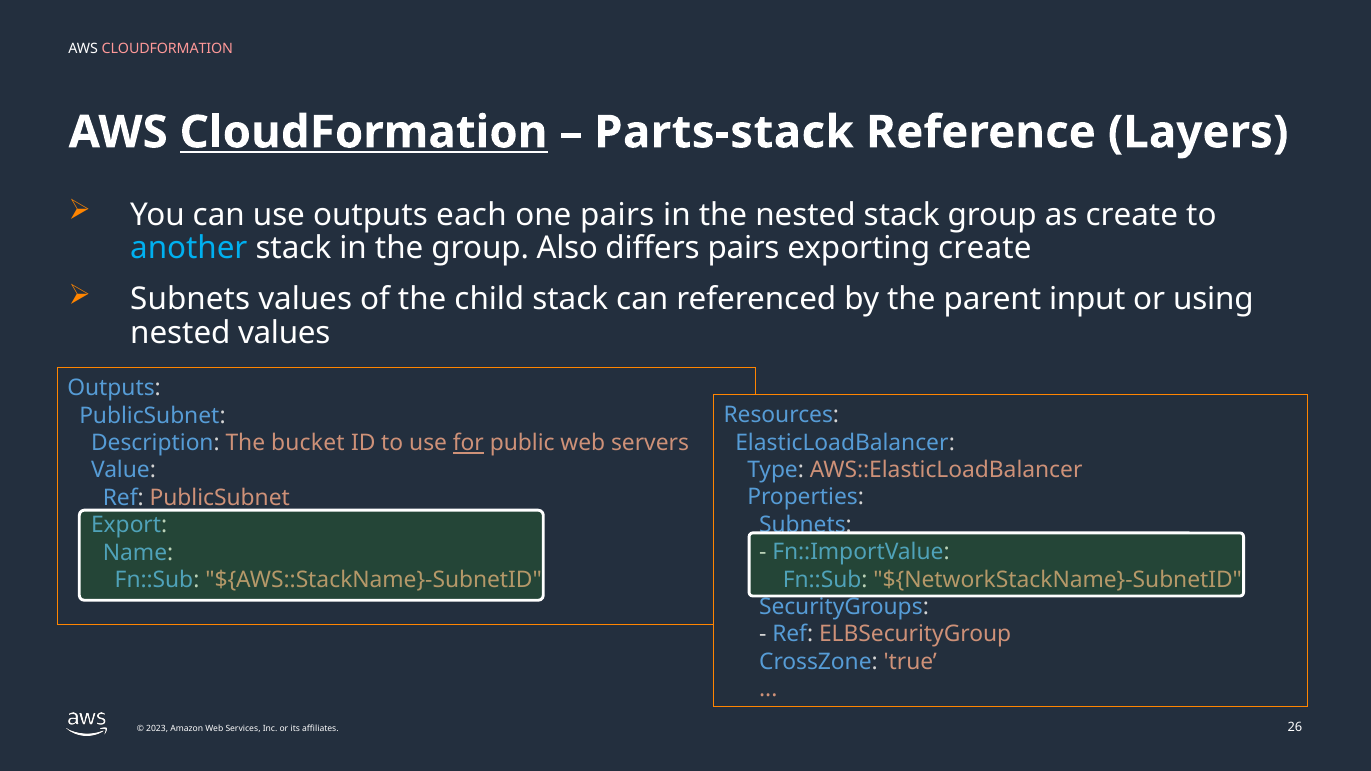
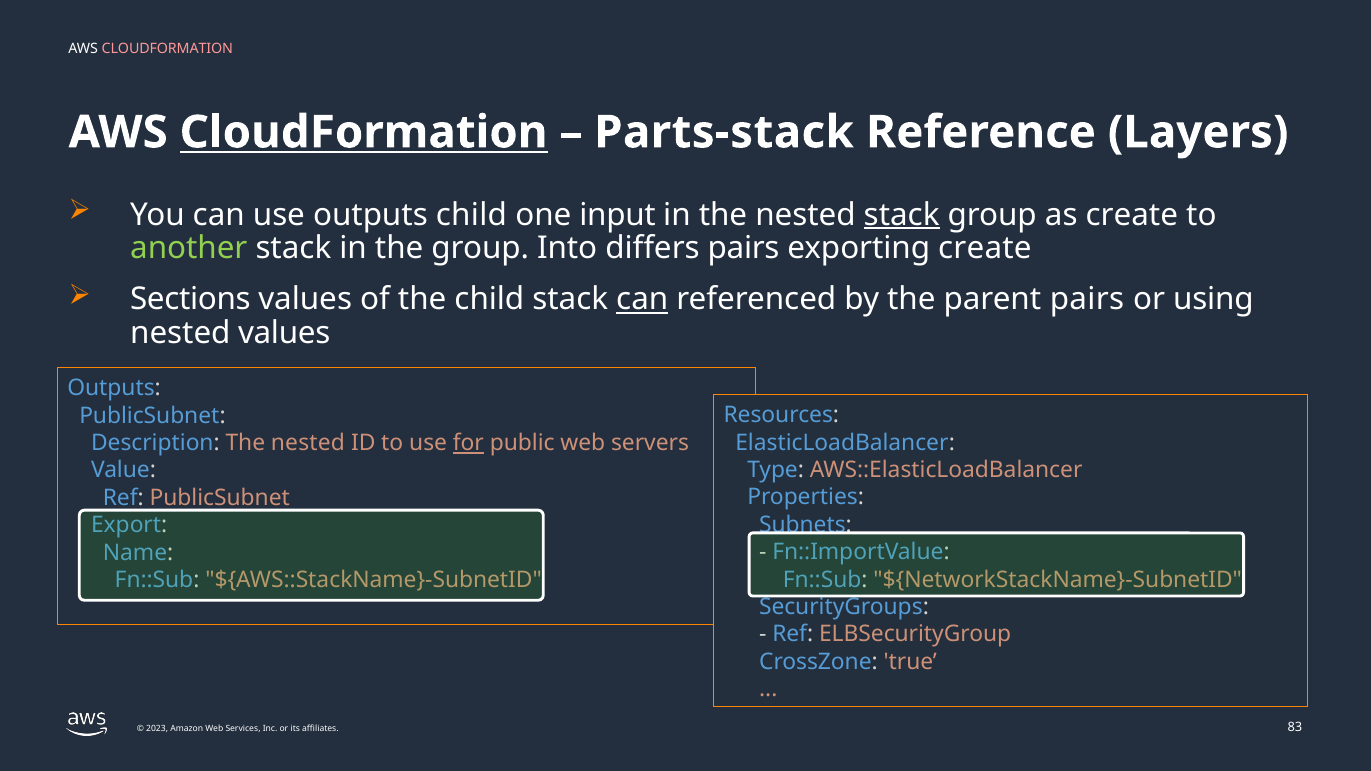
outputs each: each -> child
one pairs: pairs -> input
stack at (902, 215) underline: none -> present
another colour: light blue -> light green
Also: Also -> Into
Subnets at (190, 300): Subnets -> Sections
can at (642, 300) underline: none -> present
parent input: input -> pairs
Description The bucket: bucket -> nested
26: 26 -> 83
